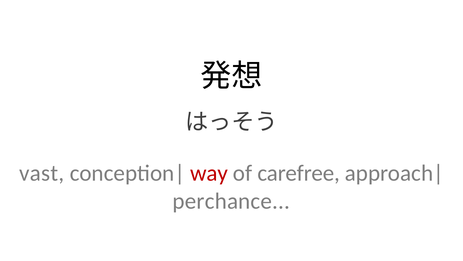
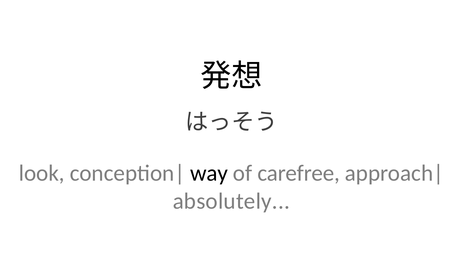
vast: vast -> look
way colour: red -> black
perchance: perchance -> absolutely
